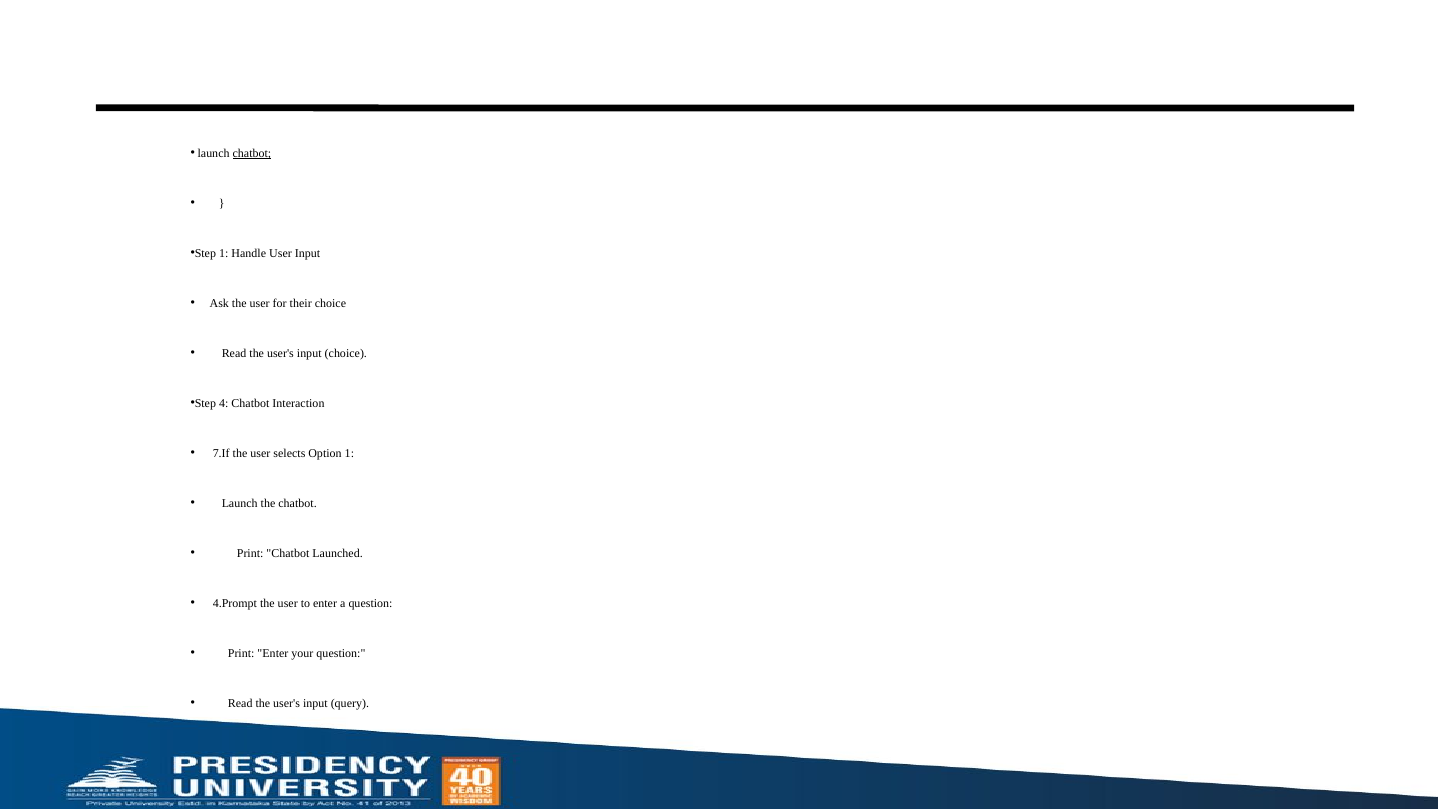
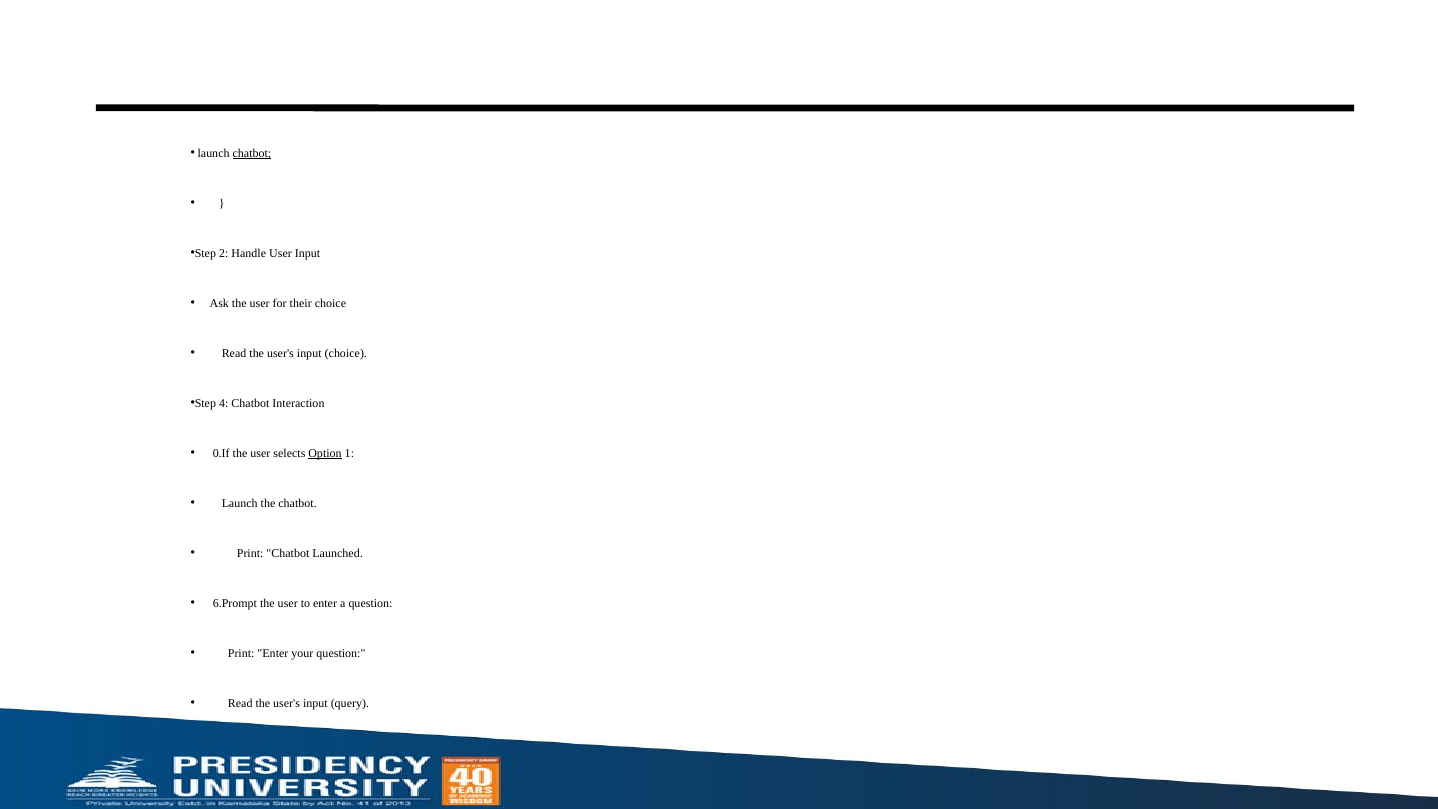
Step 1: 1 -> 2
7.If: 7.If -> 0.If
Option underline: none -> present
4.Prompt: 4.Prompt -> 6.Prompt
